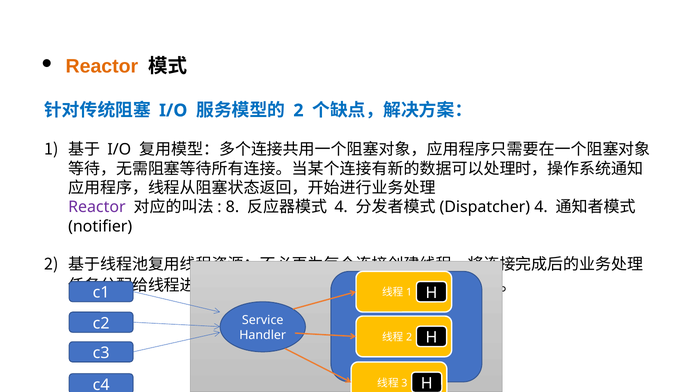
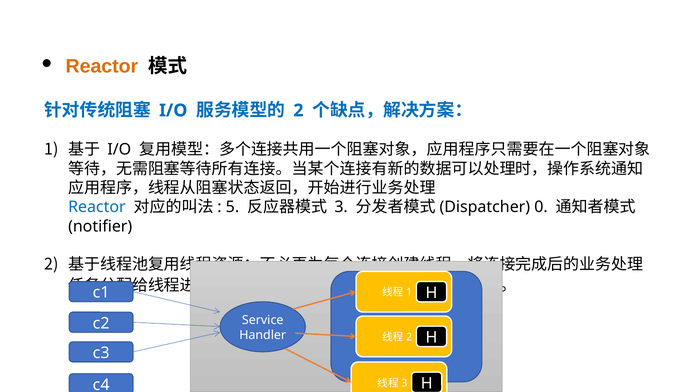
Reactor at (97, 207) colour: purple -> blue
8: 8 -> 5
4 at (341, 207): 4 -> 3
4 at (541, 207): 4 -> 0
